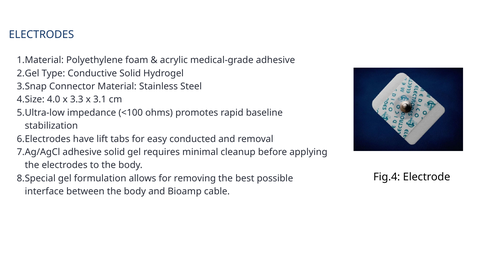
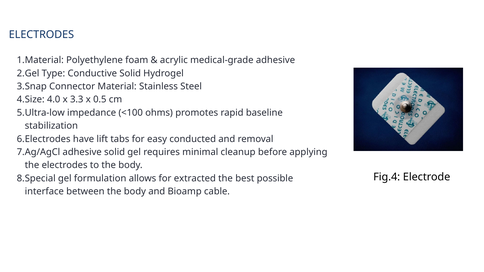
3.1: 3.1 -> 0.5
removing: removing -> extracted
